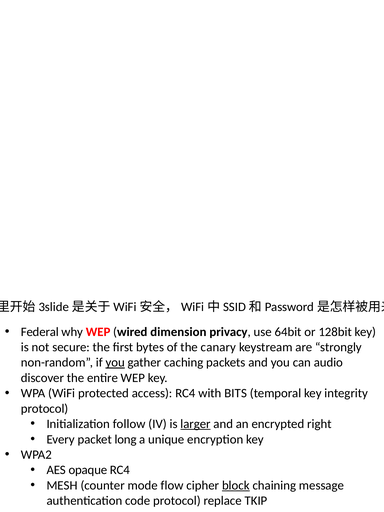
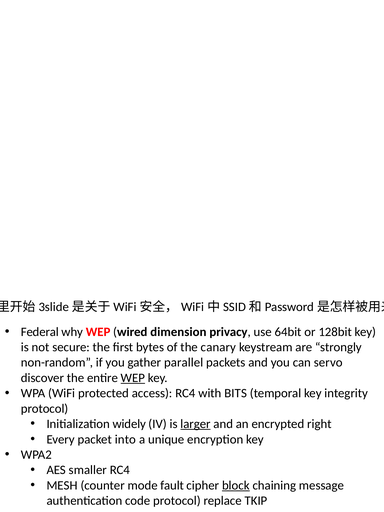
you at (115, 363) underline: present -> none
caching: caching -> parallel
audio: audio -> servo
WEP at (133, 378) underline: none -> present
follow: follow -> widely
long: long -> into
opaque: opaque -> smaller
flow: flow -> fault
